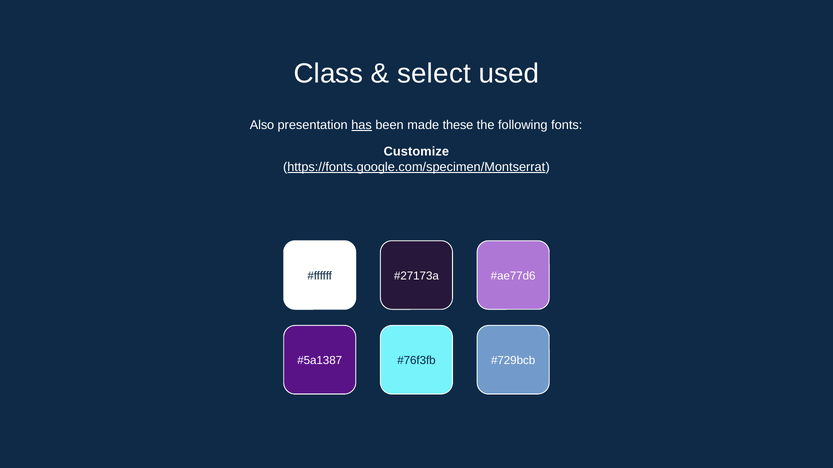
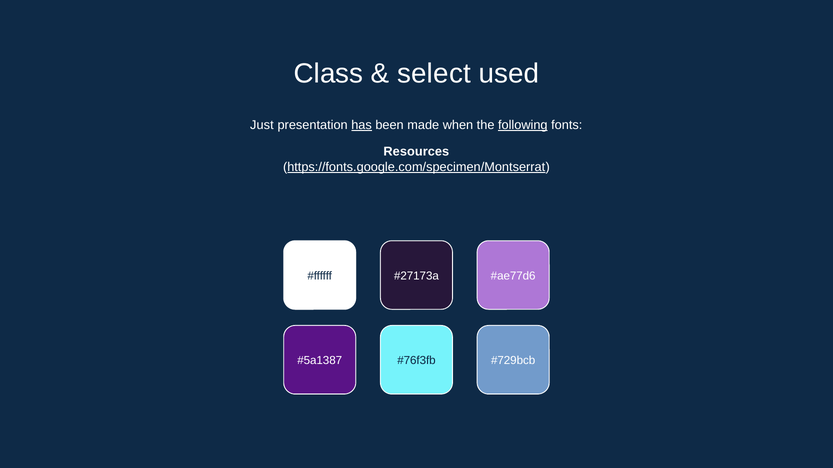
Also: Also -> Just
these: these -> when
following underline: none -> present
Customize: Customize -> Resources
